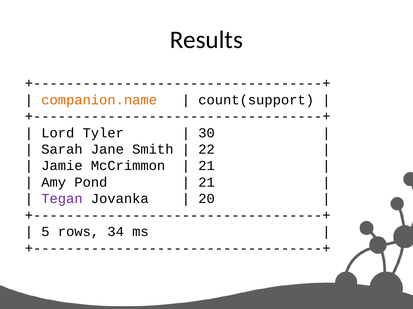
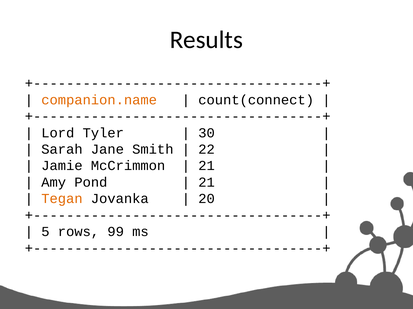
count(support: count(support -> count(connect
Tegan colour: purple -> orange
34: 34 -> 99
